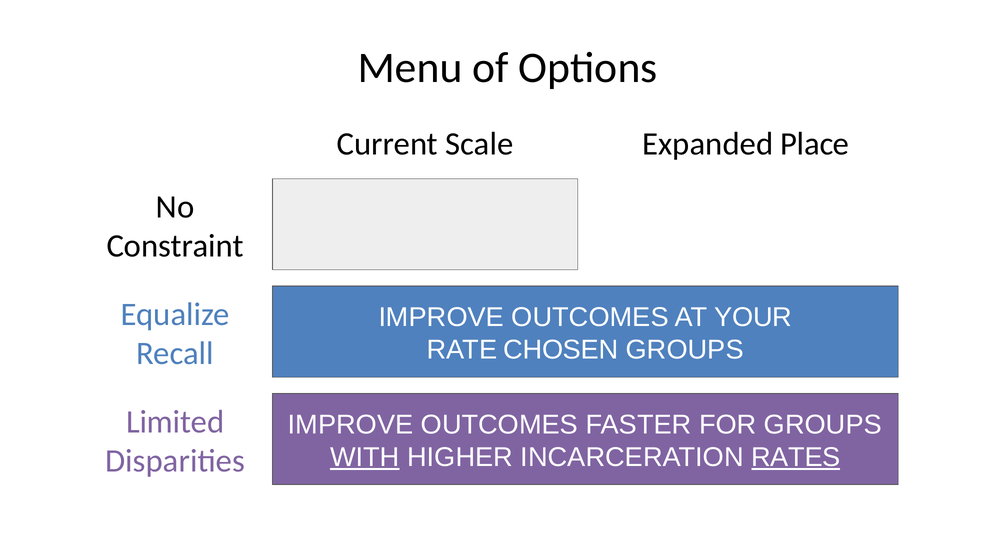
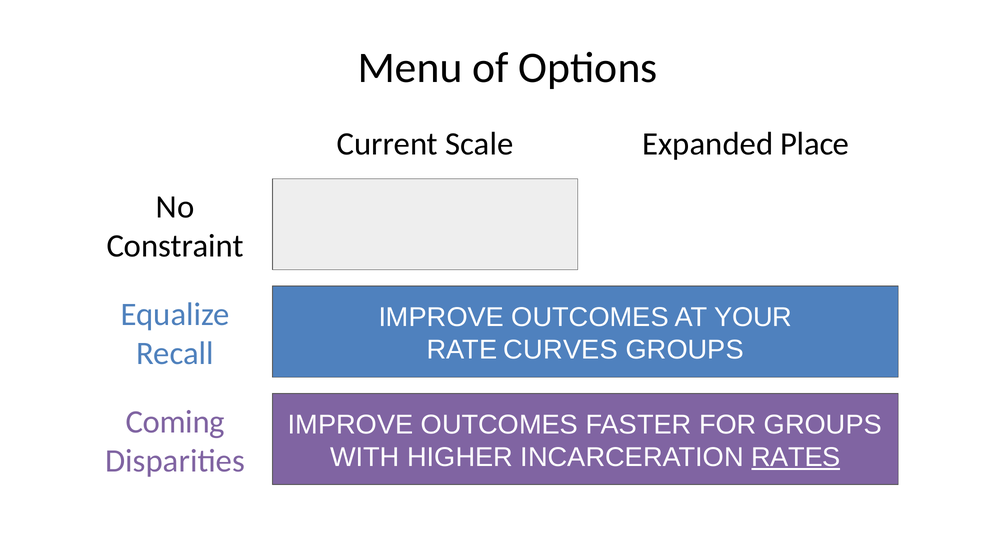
CHOSEN: CHOSEN -> CURVES
Limited: Limited -> Coming
WITH underline: present -> none
